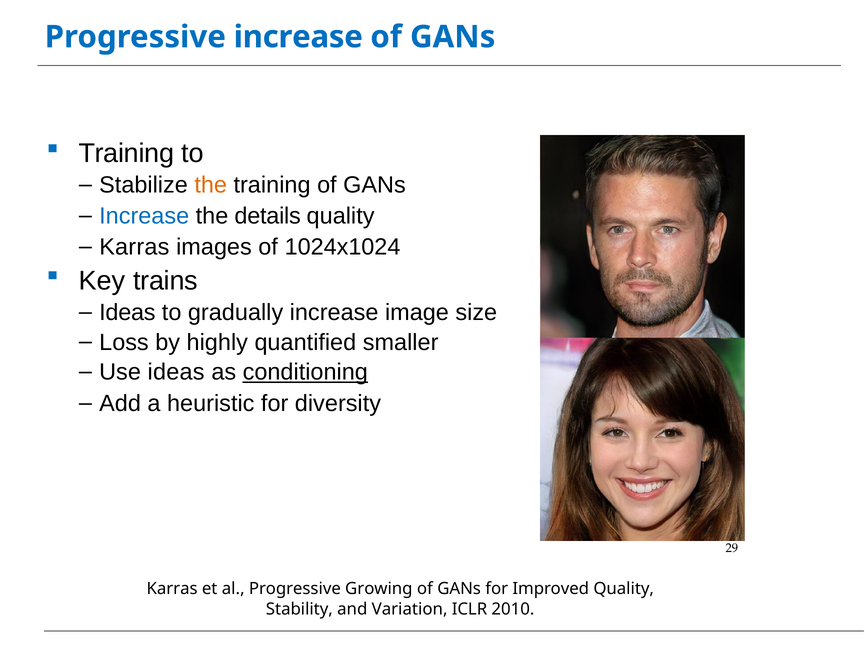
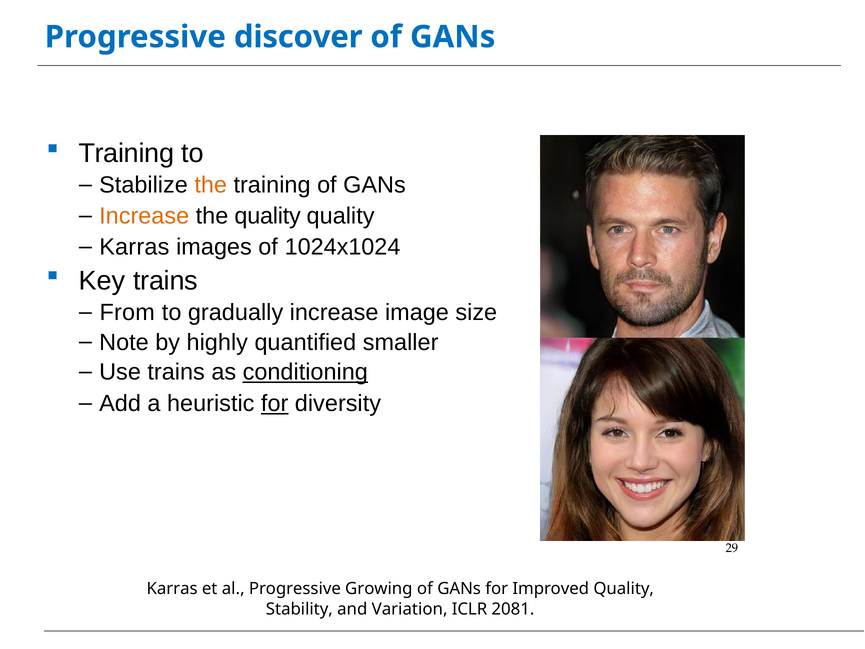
Progressive increase: increase -> discover
Increase at (144, 216) colour: blue -> orange
the details: details -> quality
Ideas at (127, 312): Ideas -> From
Loss: Loss -> Note
Use ideas: ideas -> trains
for at (275, 403) underline: none -> present
2010: 2010 -> 2081
